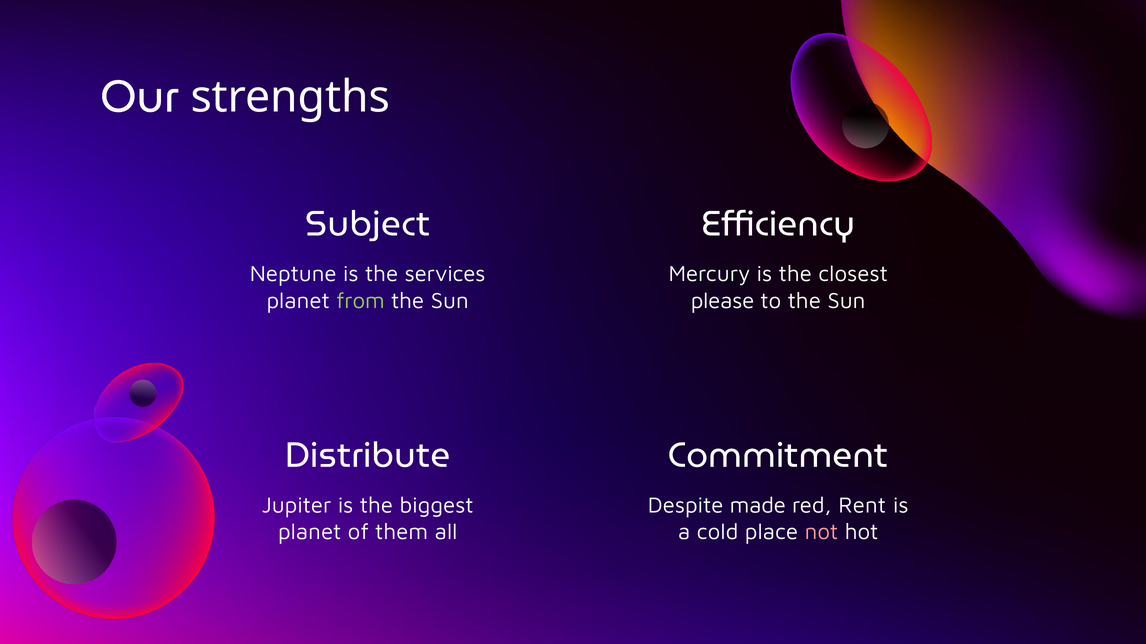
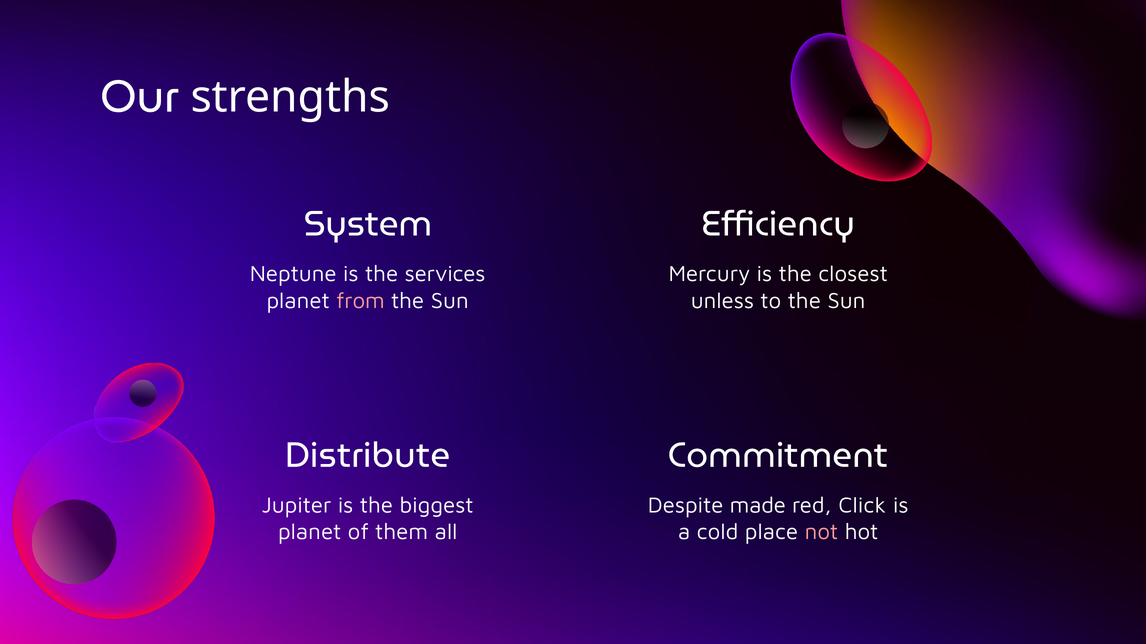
Subject: Subject -> System
from colour: light green -> pink
please: please -> unless
Rent: Rent -> Click
